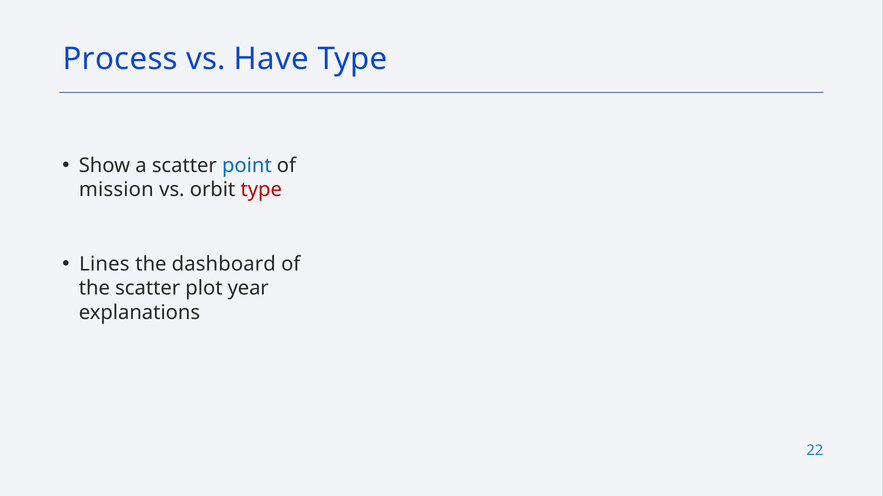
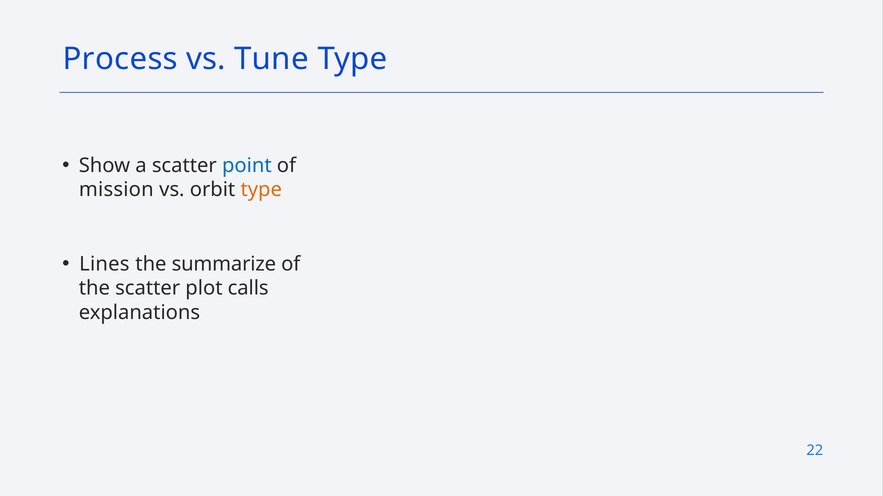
Have: Have -> Tune
type at (261, 190) colour: red -> orange
dashboard: dashboard -> summarize
year: year -> calls
